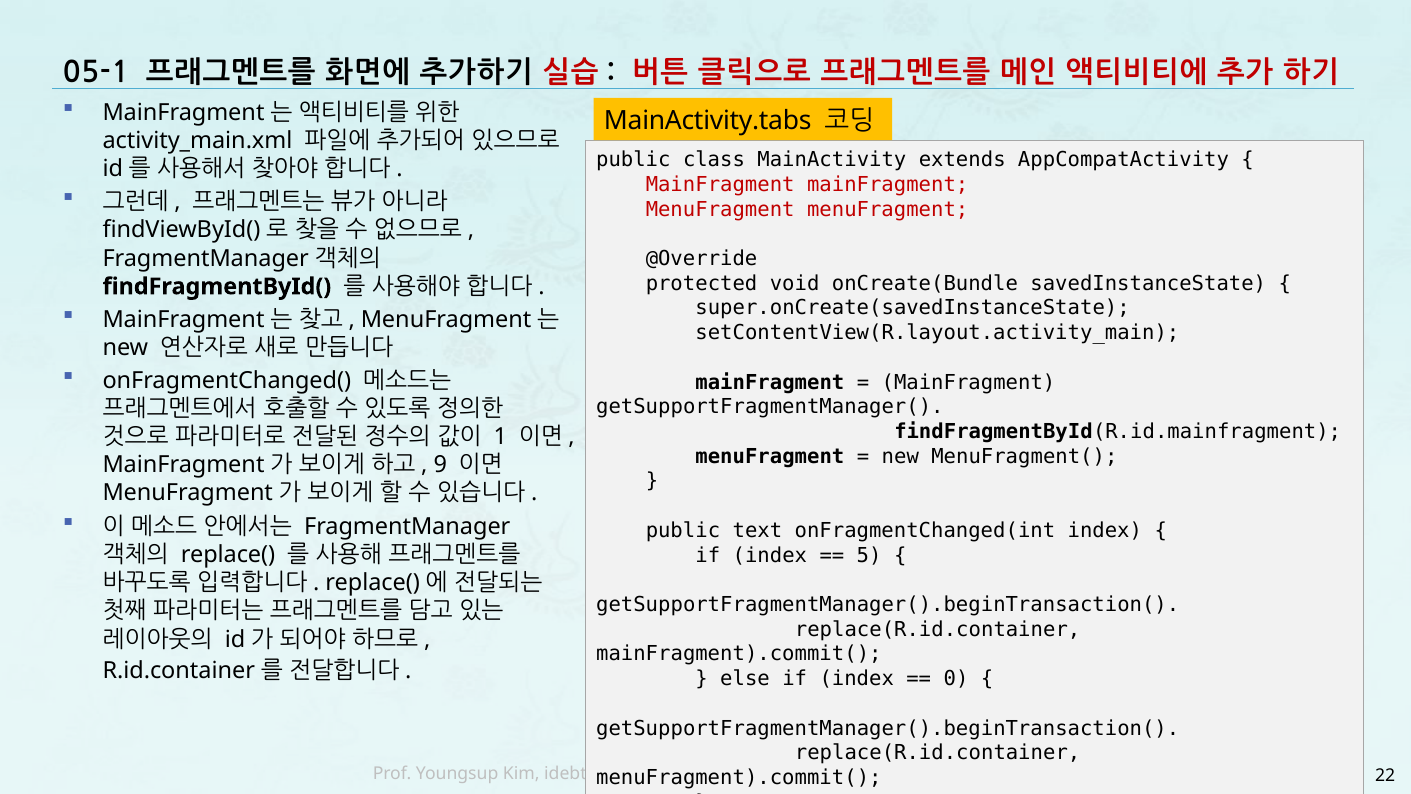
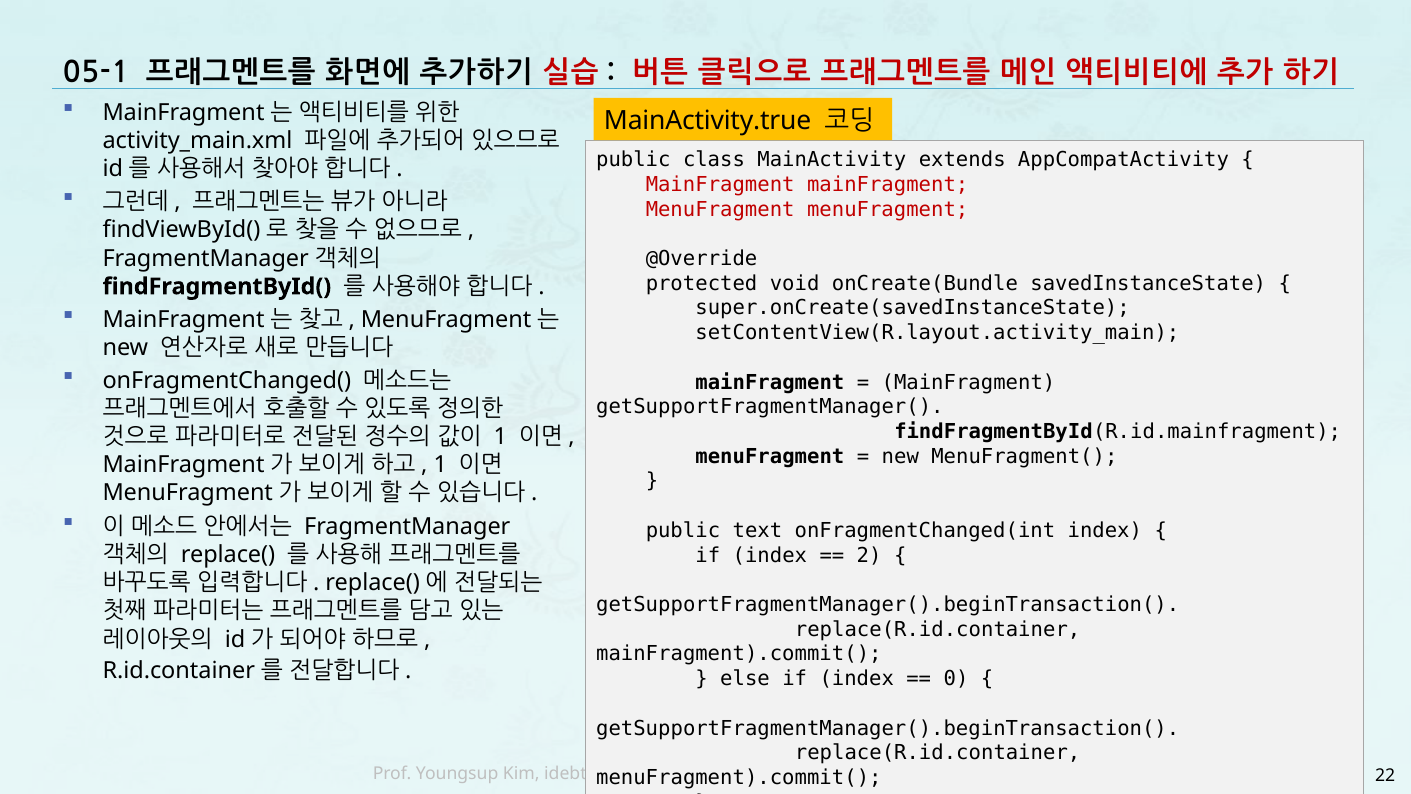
MainActivity.tabs: MainActivity.tabs -> MainActivity.true
9 at (440, 465): 9 -> 1
5: 5 -> 2
